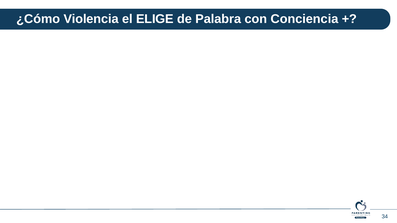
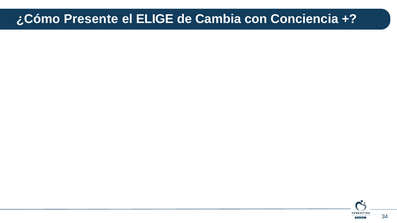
Violencia: Violencia -> Presente
Palabra: Palabra -> Cambia
